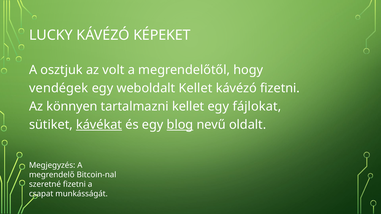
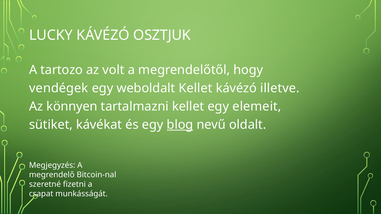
KÉPEKET: KÉPEKET -> OSZTJUK
osztjuk: osztjuk -> tartozo
kávézó fizetni: fizetni -> illetve
fájlokat: fájlokat -> elemeit
kávékat underline: present -> none
